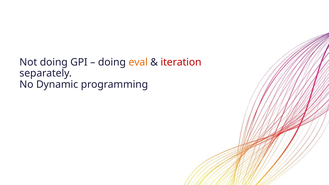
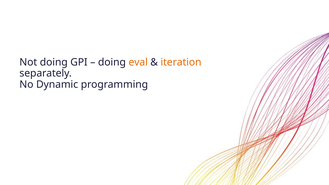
iteration colour: red -> orange
